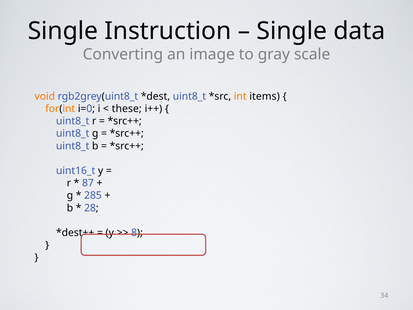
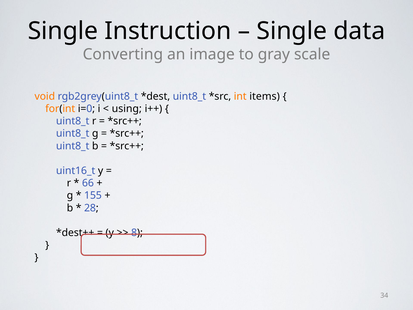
these: these -> using
87: 87 -> 66
285: 285 -> 155
